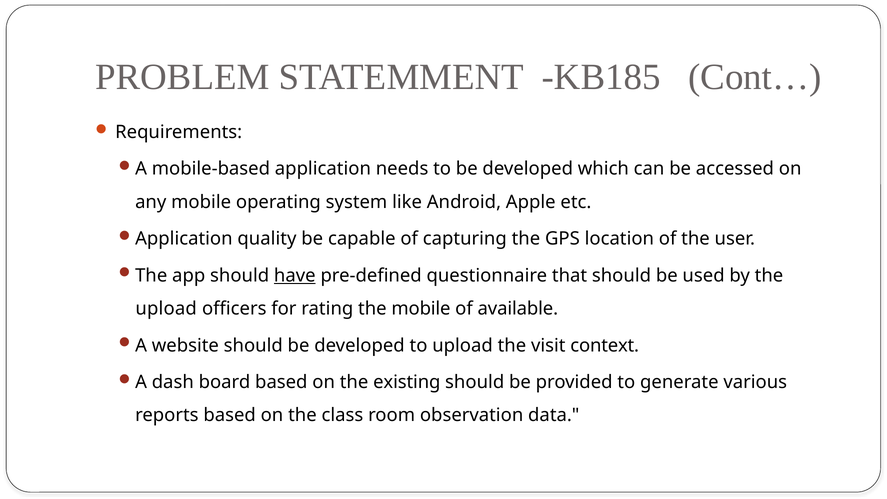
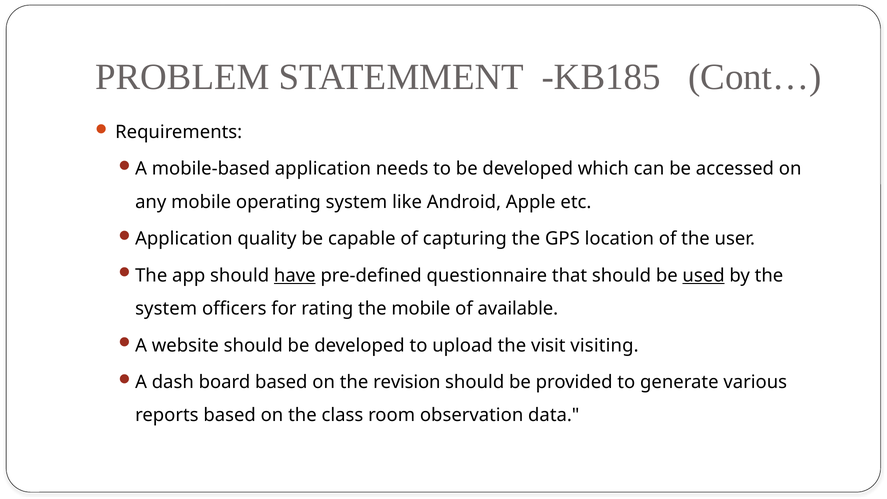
used underline: none -> present
upload at (166, 309): upload -> system
context: context -> visiting
existing: existing -> revision
